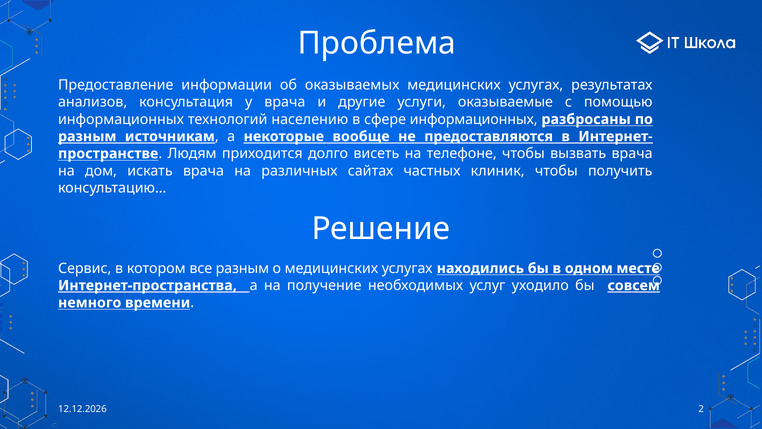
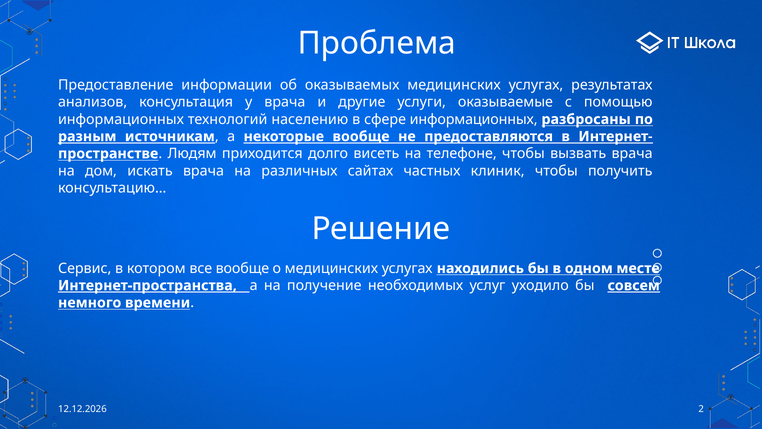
все разным: разным -> вообще
